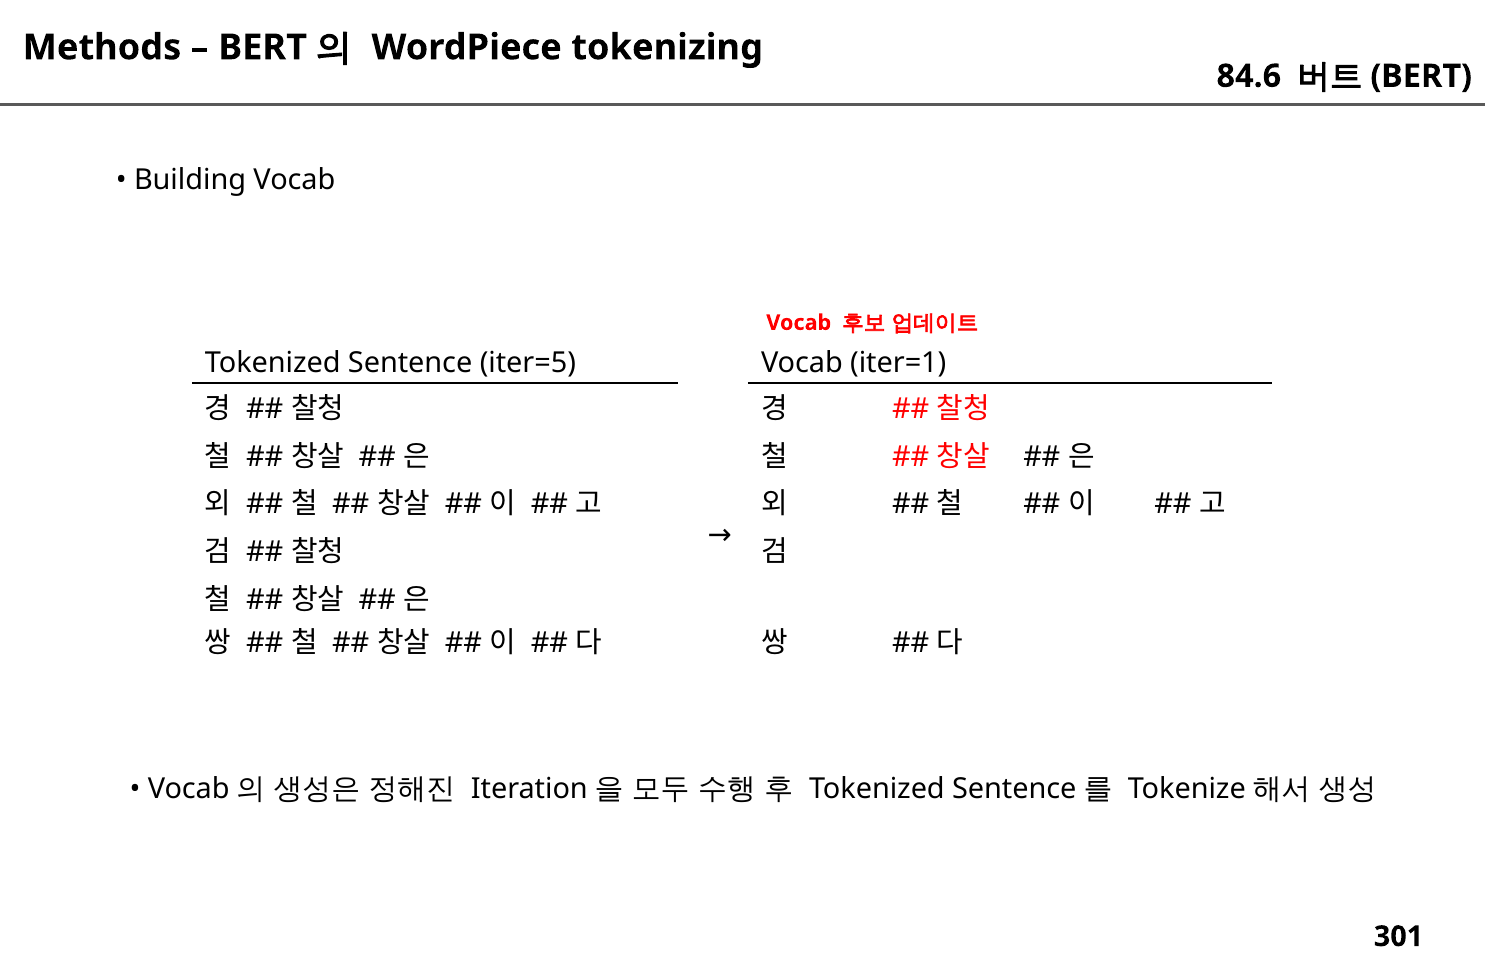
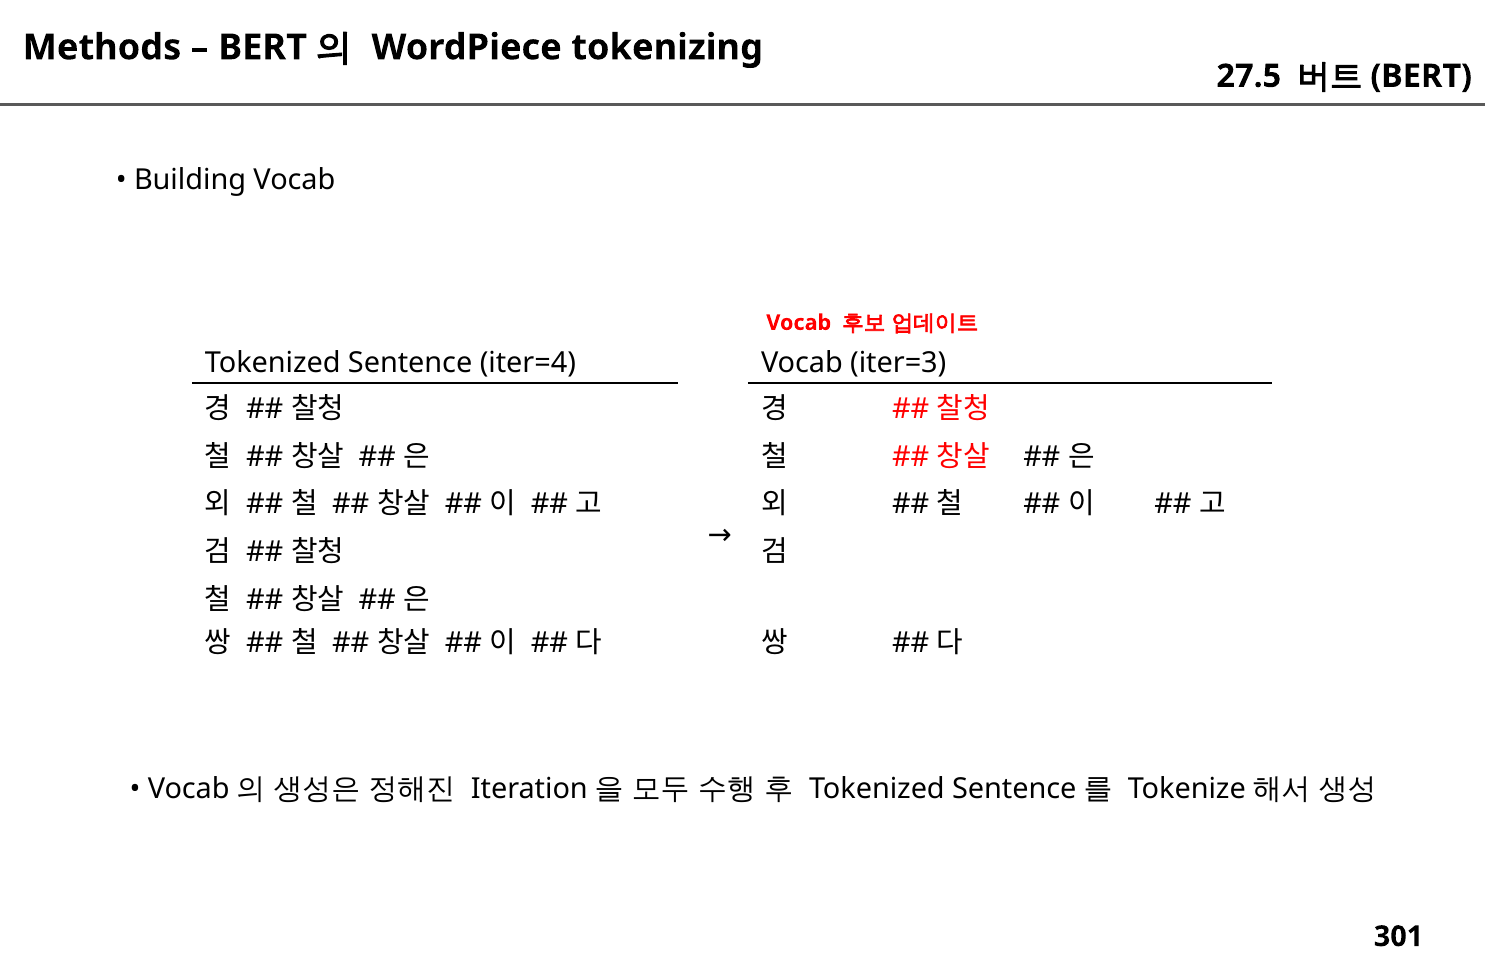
84.6: 84.6 -> 27.5
iter=5: iter=5 -> iter=4
iter=1: iter=1 -> iter=3
